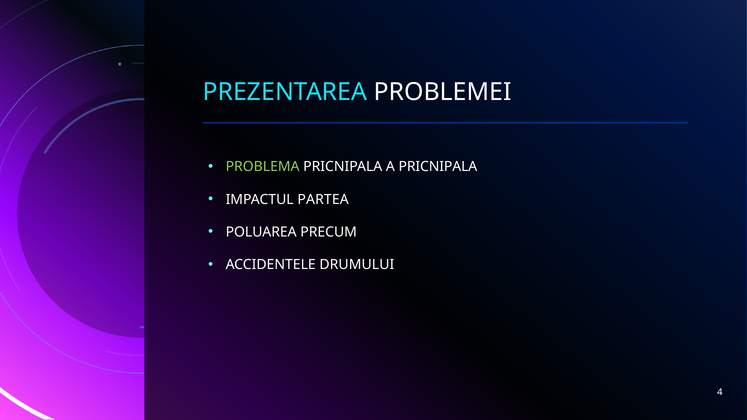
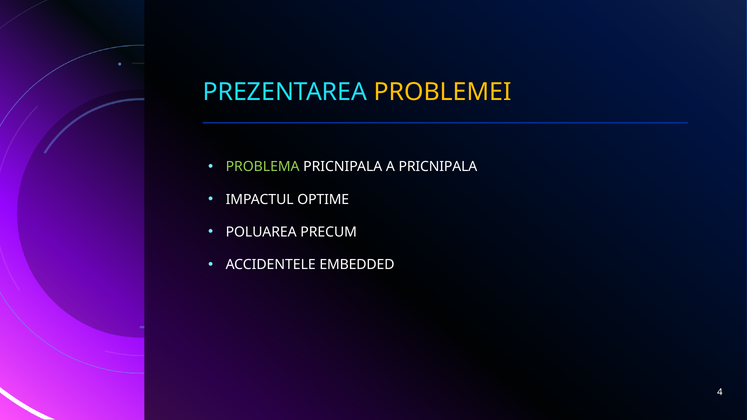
PROBLEMEI colour: white -> yellow
PARTEA: PARTEA -> OPTIME
DRUMULUI: DRUMULUI -> EMBEDDED
